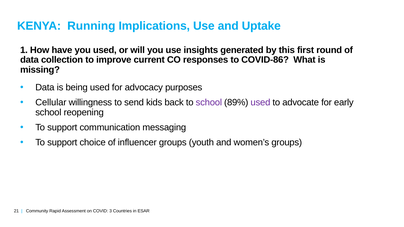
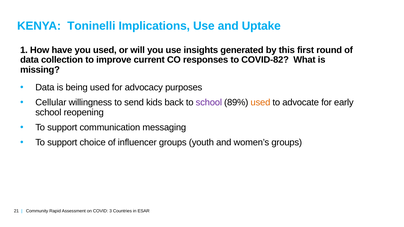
Running: Running -> Toninelli
COVID-86: COVID-86 -> COVID-82
used at (260, 103) colour: purple -> orange
